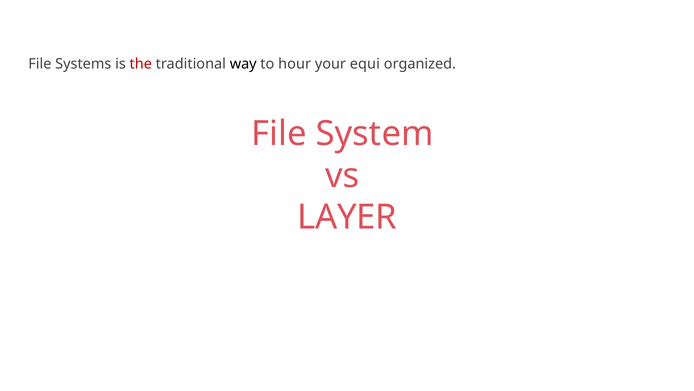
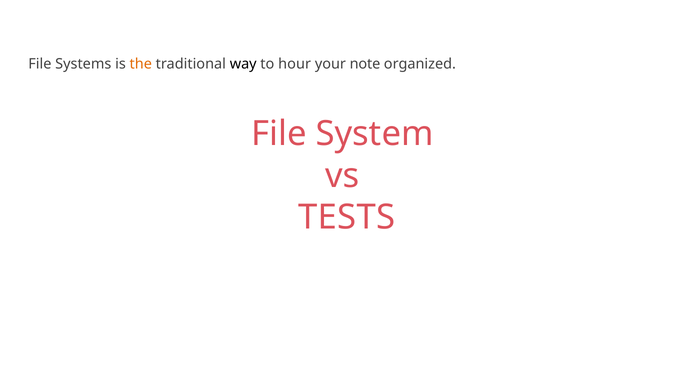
the colour: red -> orange
equi: equi -> note
LAYER: LAYER -> TESTS
